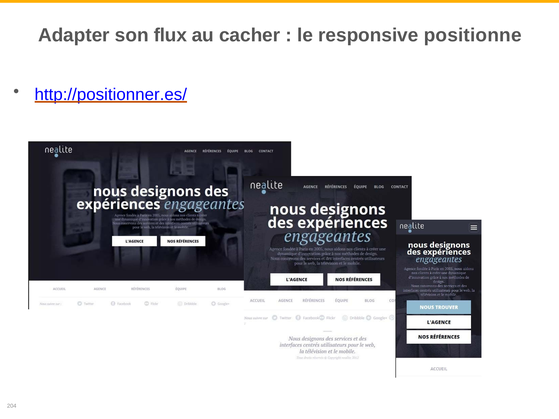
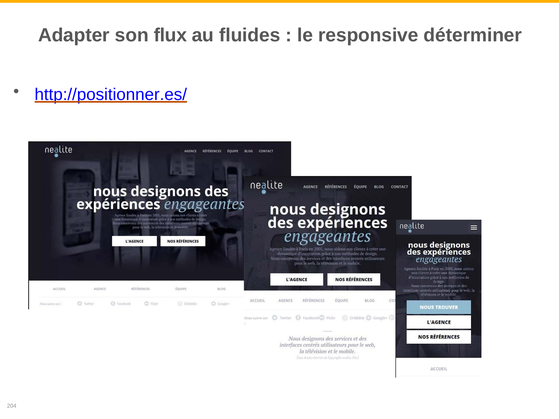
cacher: cacher -> fluides
positionne: positionne -> déterminer
